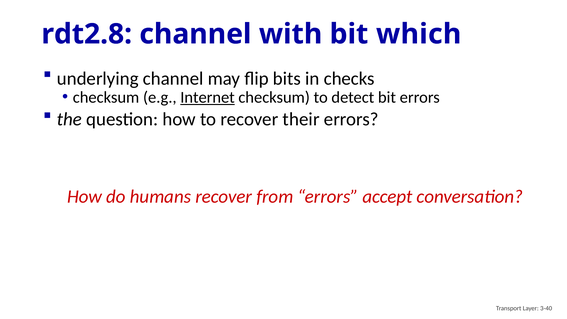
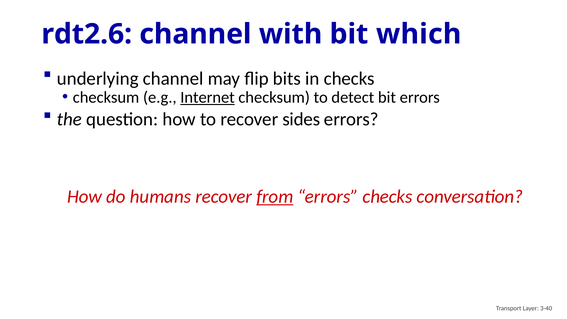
rdt2.8: rdt2.8 -> rdt2.6
their: their -> sides
from underline: none -> present
errors accept: accept -> checks
